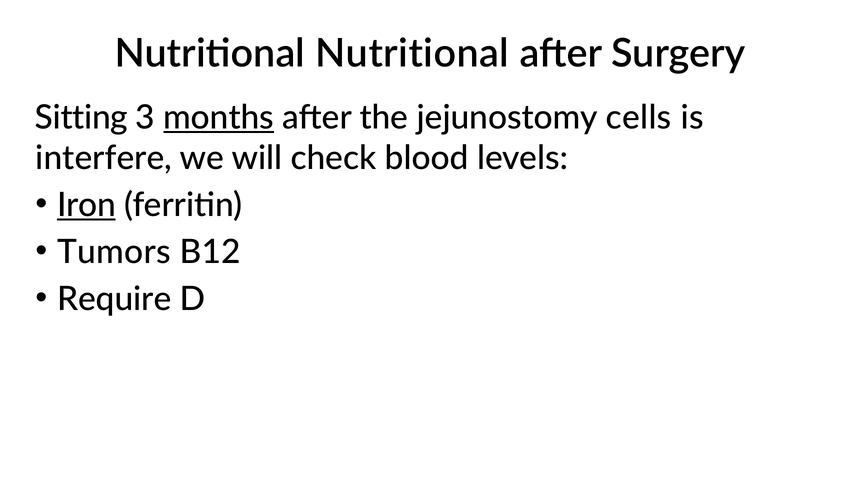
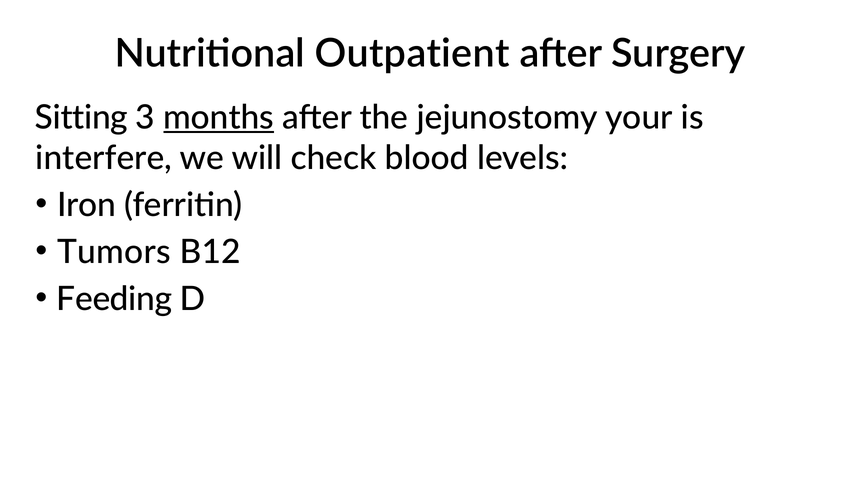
Nutritional Nutritional: Nutritional -> Outpatient
cells: cells -> your
Iron underline: present -> none
Require: Require -> Feeding
